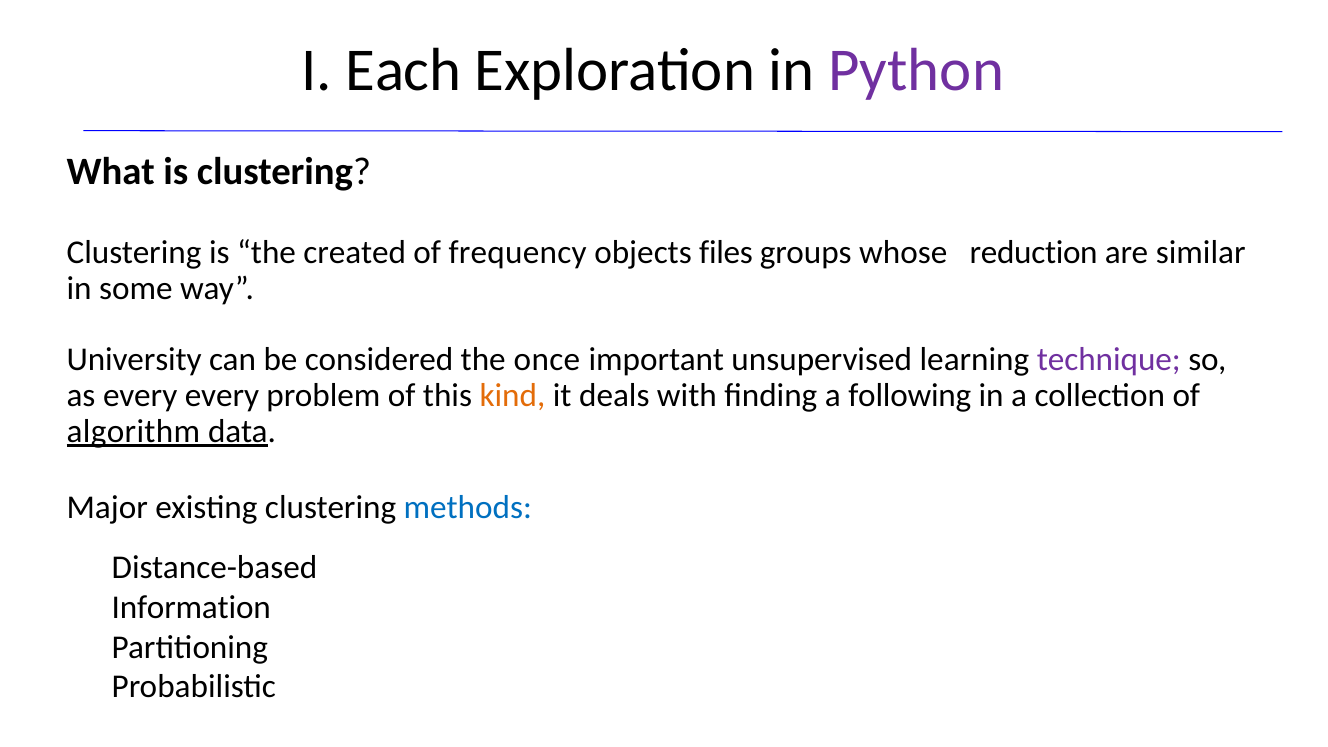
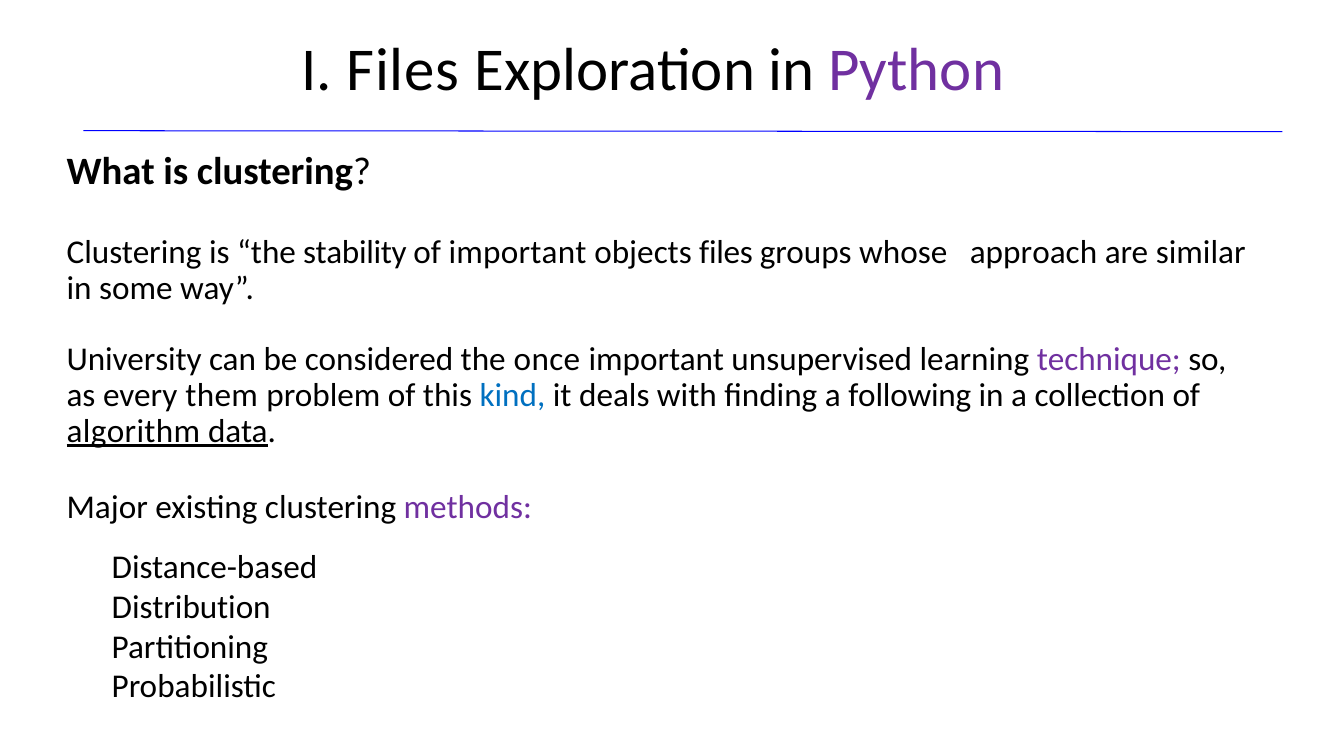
I Each: Each -> Files
created: created -> stability
of frequency: frequency -> important
reduction: reduction -> approach
every every: every -> them
kind colour: orange -> blue
methods colour: blue -> purple
Information: Information -> Distribution
